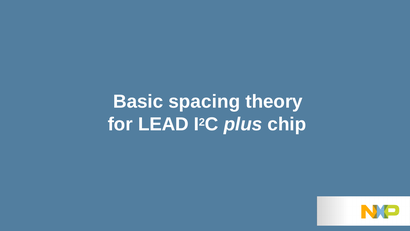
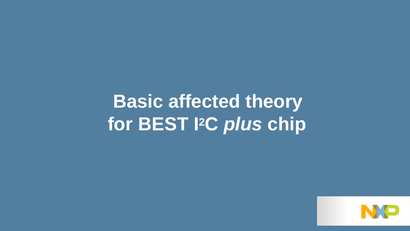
spacing: spacing -> affected
LEAD: LEAD -> BEST
